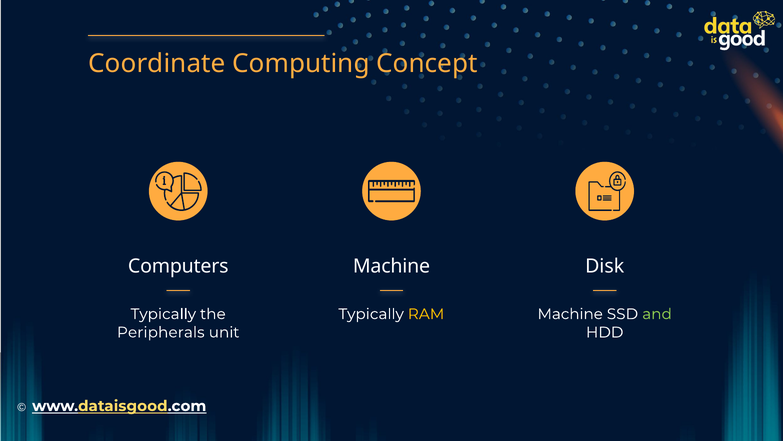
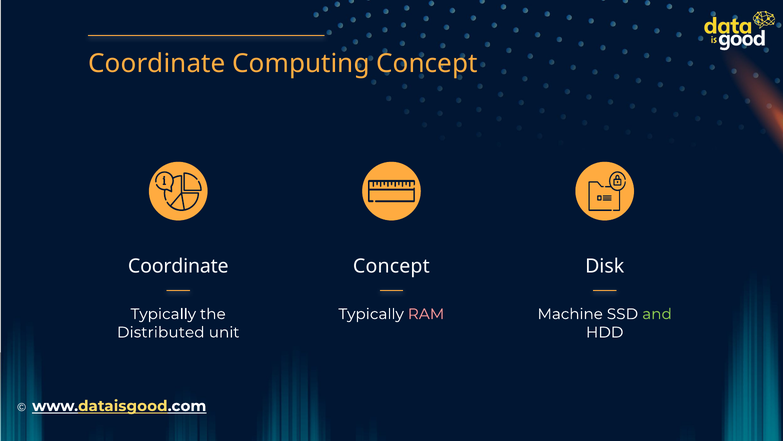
Computers at (178, 266): Computers -> Coordinate
Machine at (392, 266): Machine -> Concept
RAM colour: yellow -> pink
Peripherals: Peripherals -> Distributed
